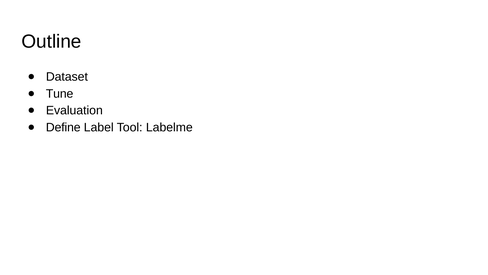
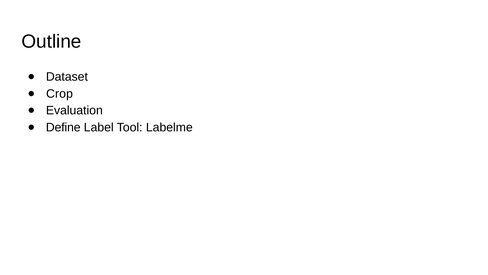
Tune: Tune -> Crop
